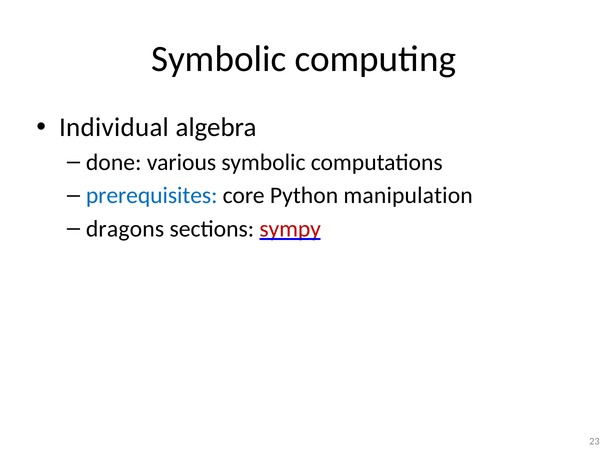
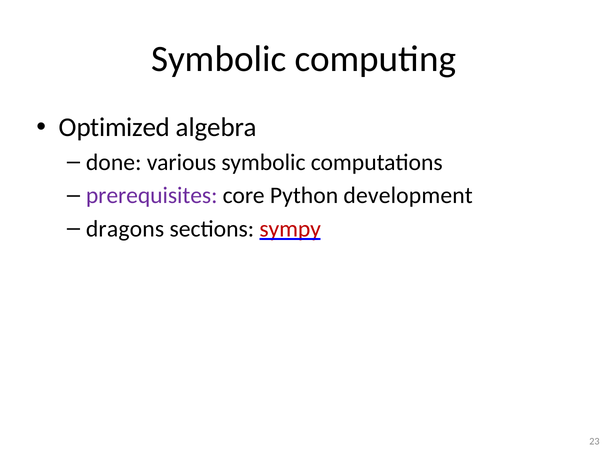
Individual: Individual -> Optimized
prerequisites colour: blue -> purple
manipulation: manipulation -> development
